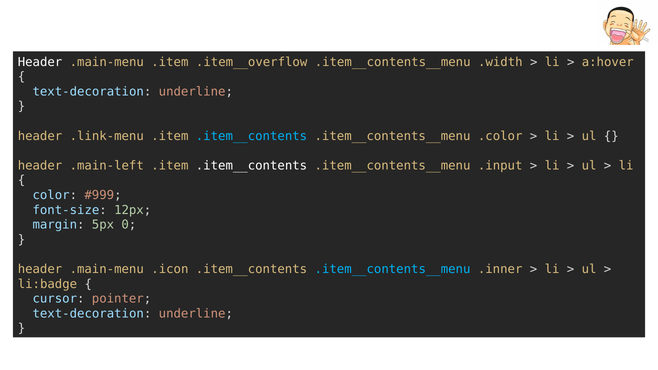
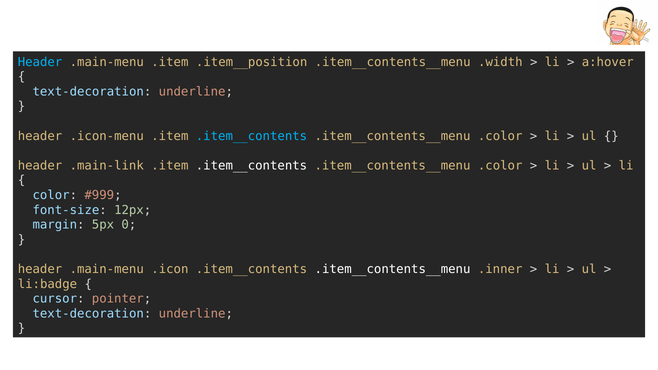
Header at (40, 62) colour: white -> light blue
.item__overflow: .item__overflow -> .item__position
.link-menu: .link-menu -> .icon-menu
.main-left: .main-left -> .main-link
.input at (500, 166): .input -> .color
.item__contents__menu at (393, 269) colour: light blue -> white
